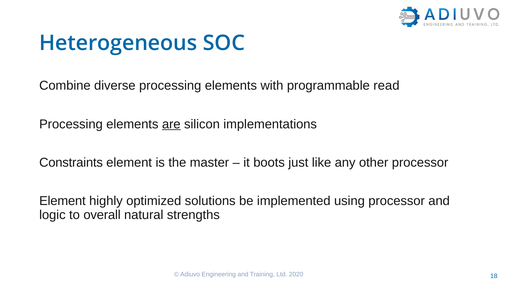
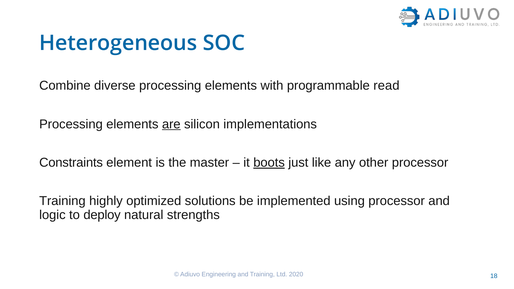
boots underline: none -> present
Element at (62, 201): Element -> Training
overall: overall -> deploy
